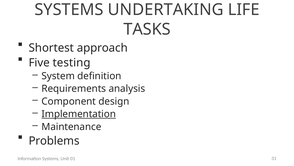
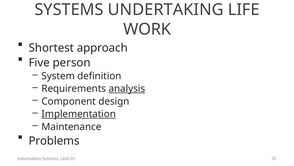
TASKS: TASKS -> WORK
testing: testing -> person
analysis underline: none -> present
